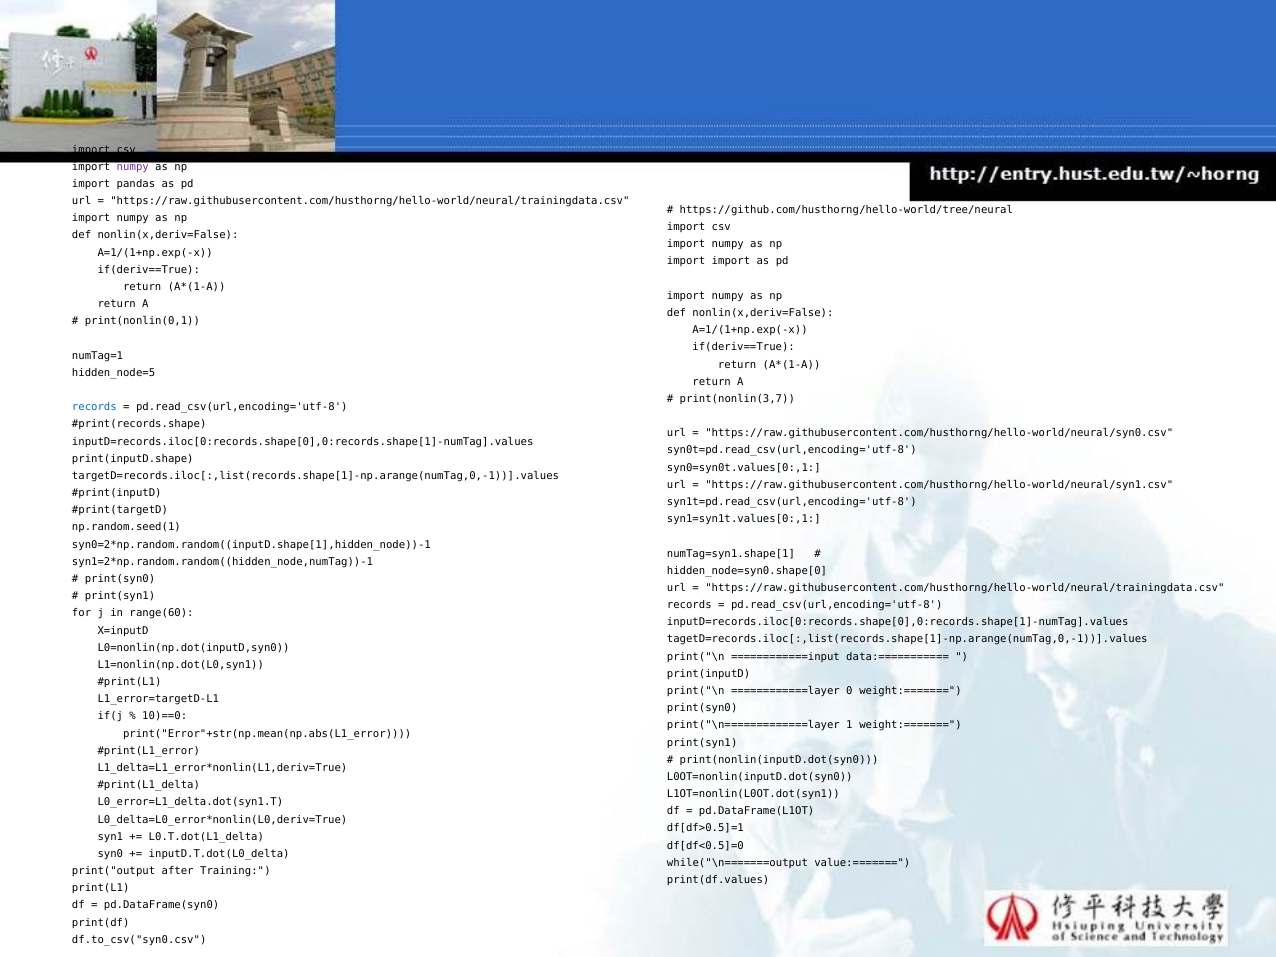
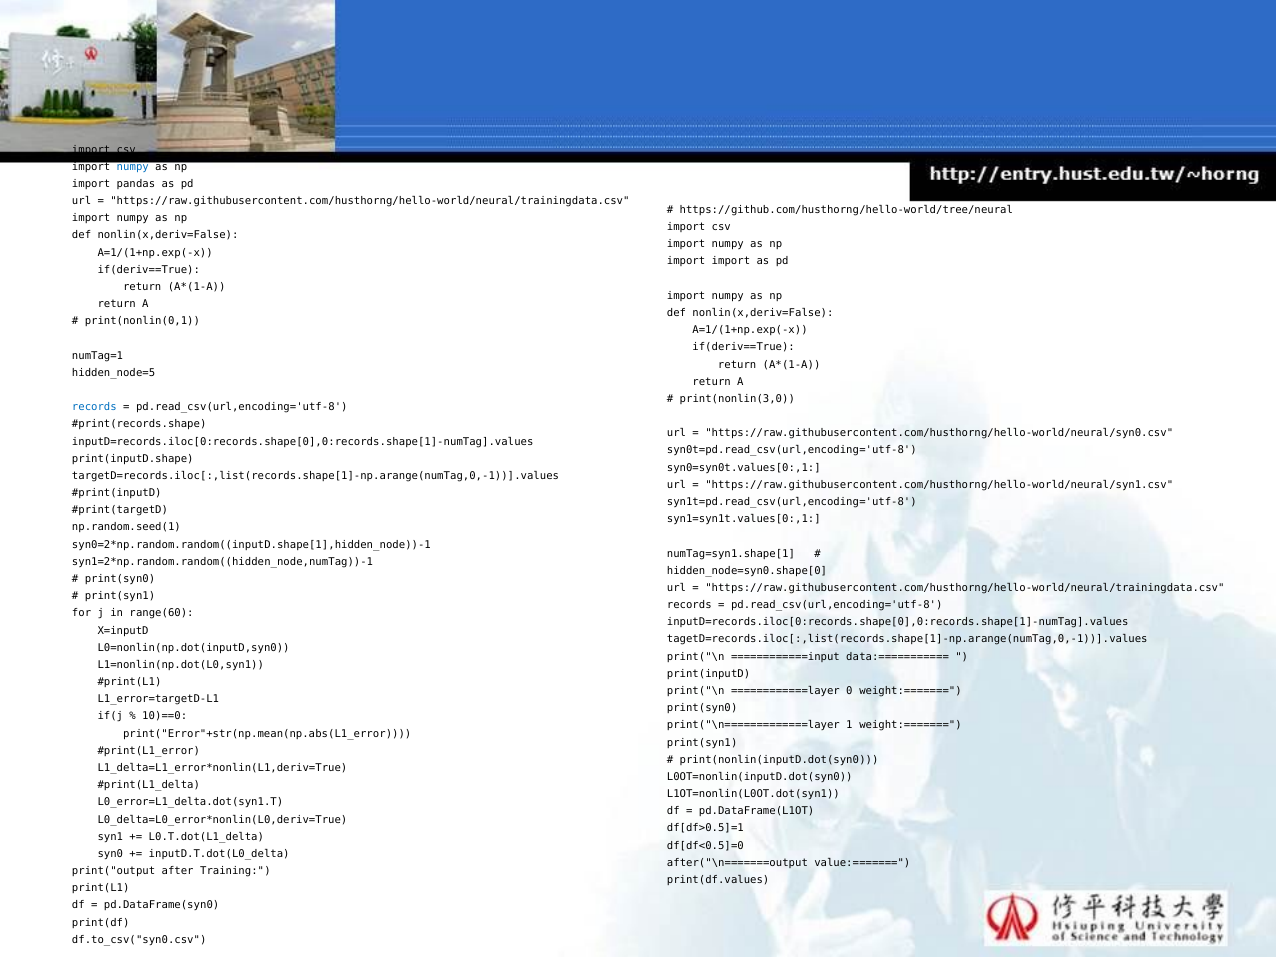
numpy at (133, 167) colour: purple -> blue
print(nonlin(3,7: print(nonlin(3,7 -> print(nonlin(3,0
while("\n=======output: while("\n=======output -> after("\n=======output
